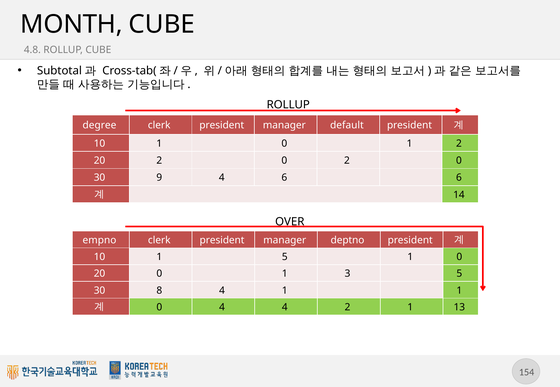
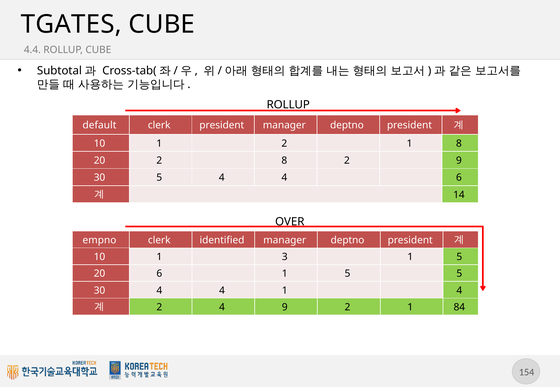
MONTH: MONTH -> TGATES
4.8: 4.8 -> 4.4
degree: degree -> default
default at (347, 126): default -> deptno
10 1 0: 0 -> 2
1 2: 2 -> 8
20 2 0: 0 -> 8
0 at (459, 161): 0 -> 9
30 9: 9 -> 5
6 at (284, 178): 6 -> 4
president at (222, 240): president -> identified
1 5: 5 -> 3
0 at (459, 257): 0 -> 5
20 0: 0 -> 6
3 at (348, 274): 3 -> 5
30 8: 8 -> 4
1 1: 1 -> 4
0 at (159, 308): 0 -> 2
4 4: 4 -> 9
13: 13 -> 84
